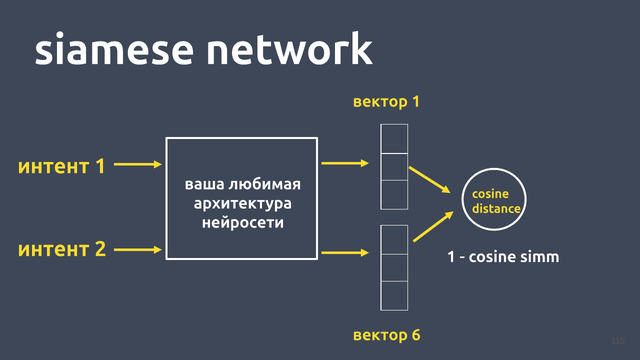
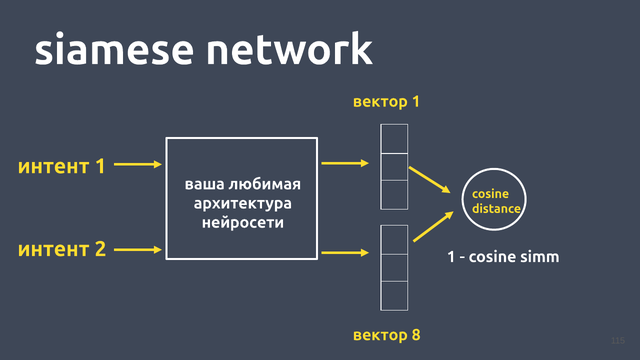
6: 6 -> 8
